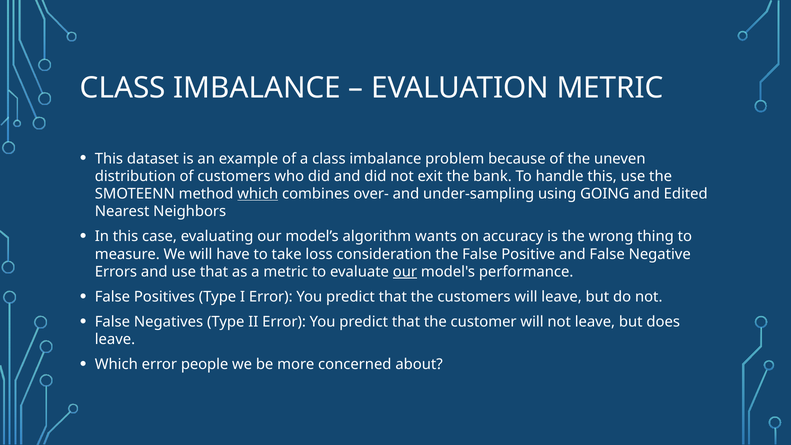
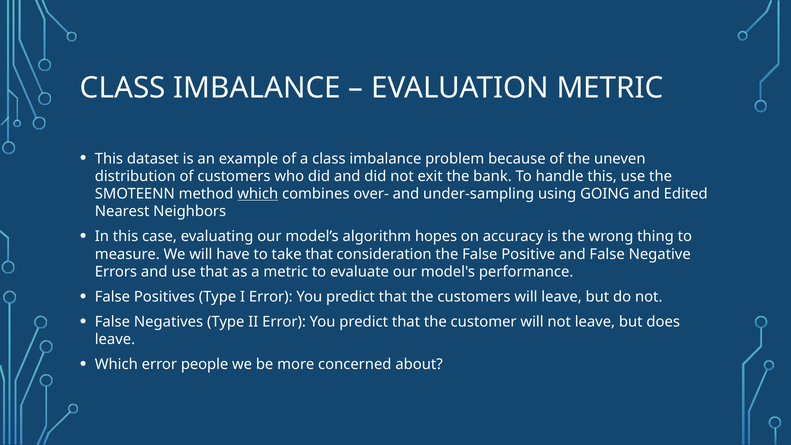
wants: wants -> hopes
take loss: loss -> that
our at (405, 272) underline: present -> none
